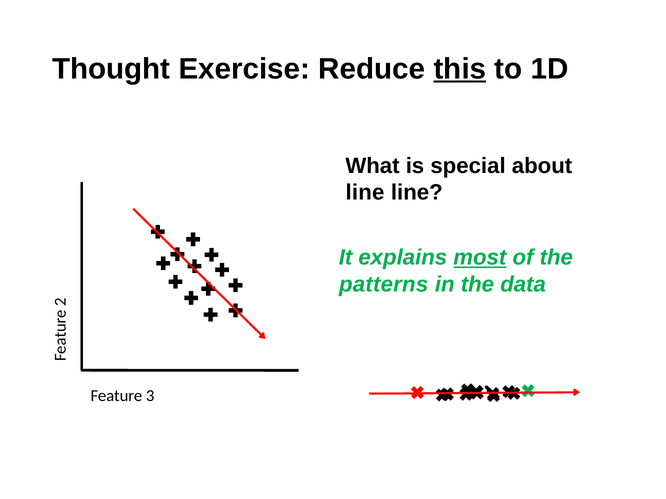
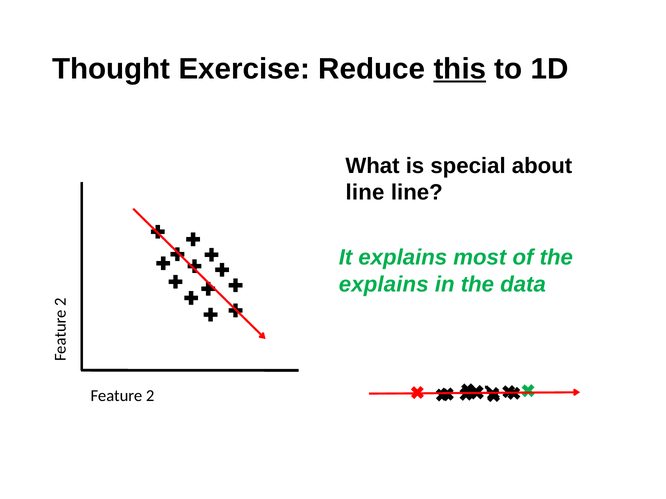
most underline: present -> none
patterns at (384, 284): patterns -> explains
Feature 3: 3 -> 2
